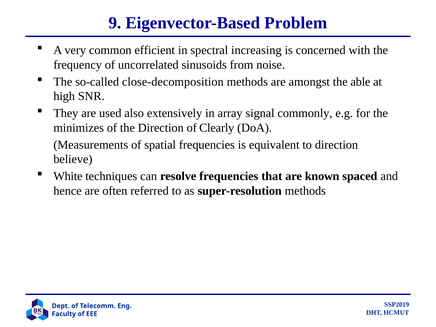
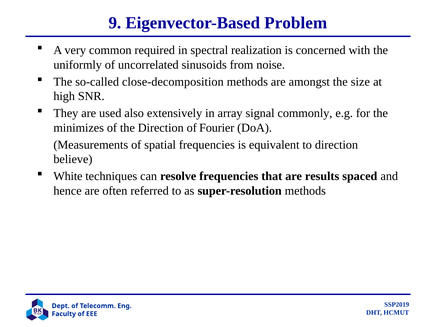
efficient: efficient -> required
increasing: increasing -> realization
frequency: frequency -> uniformly
able: able -> size
Clearly: Clearly -> Fourier
known: known -> results
